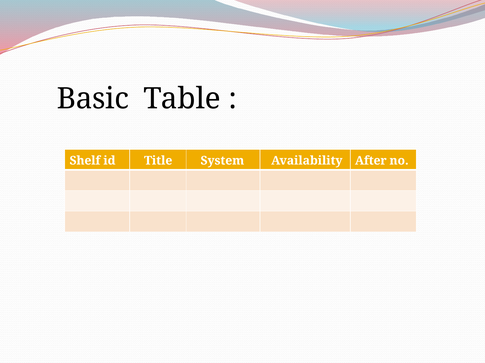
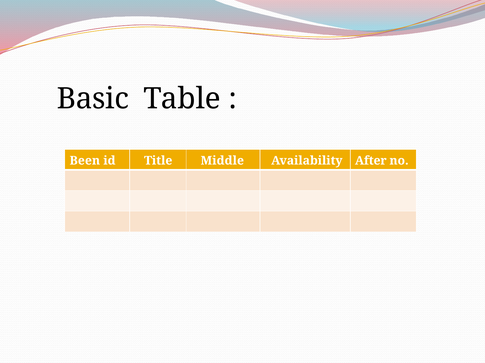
Shelf: Shelf -> Been
System: System -> Middle
